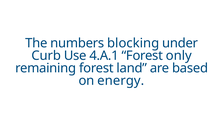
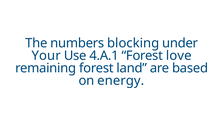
Curb: Curb -> Your
only: only -> love
